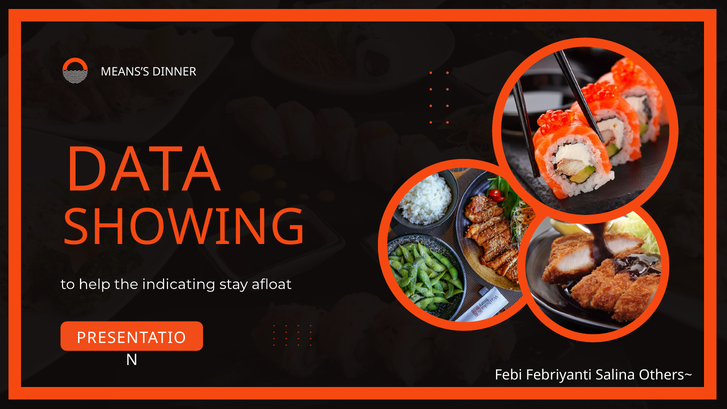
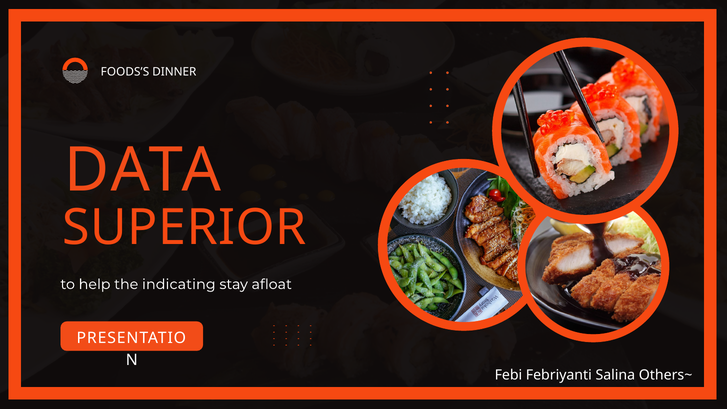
MEANS’S: MEANS’S -> FOODS’S
SHOWING: SHOWING -> SUPERIOR
